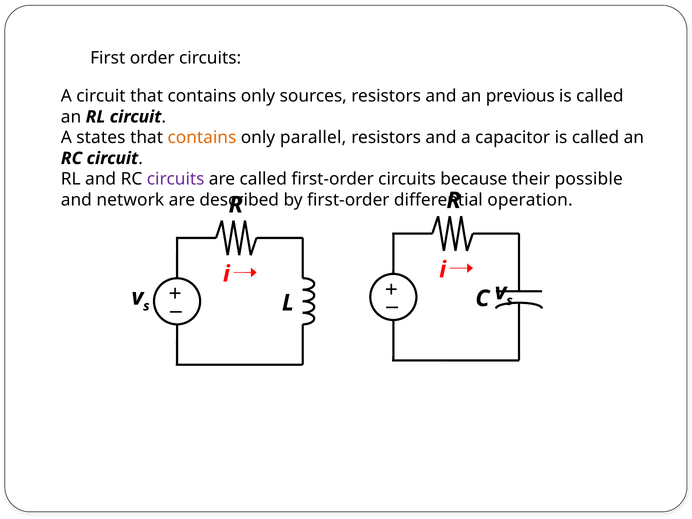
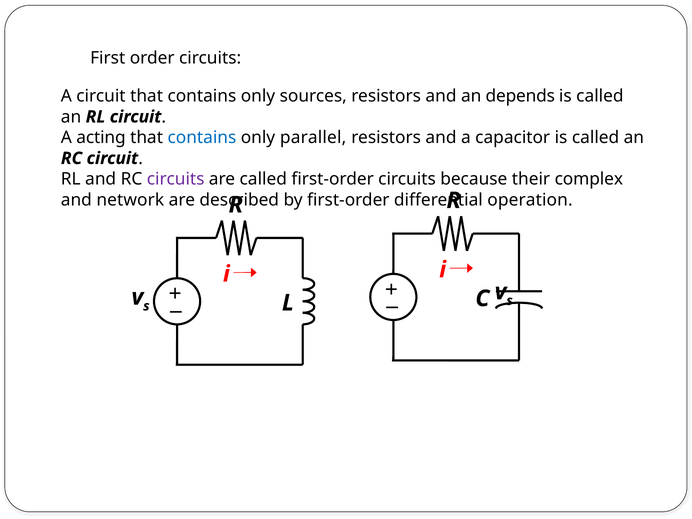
previous: previous -> depends
states: states -> acting
contains at (202, 138) colour: orange -> blue
possible: possible -> complex
